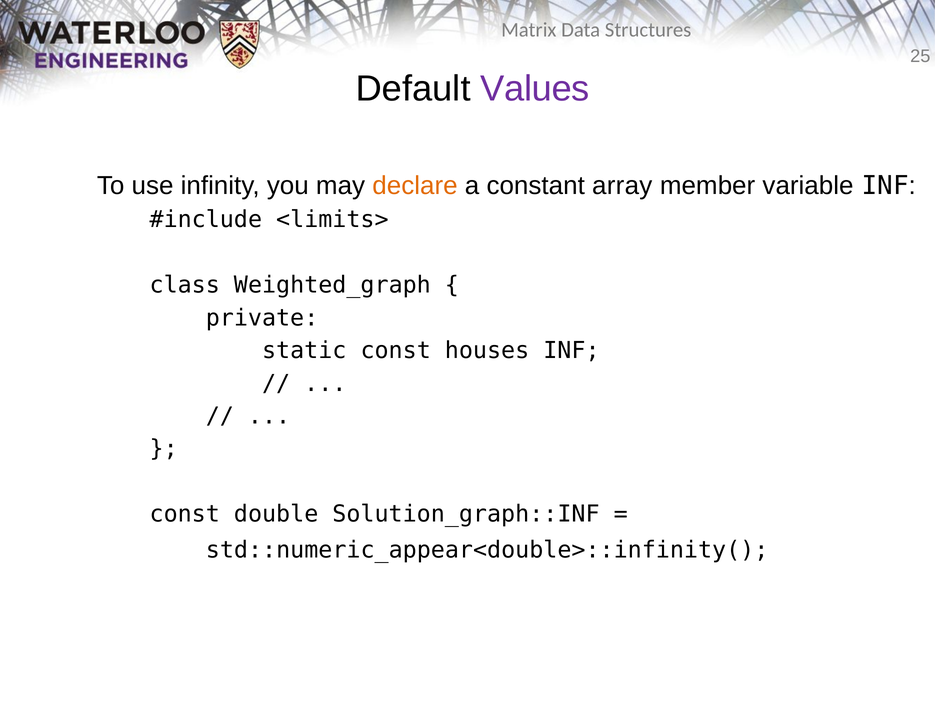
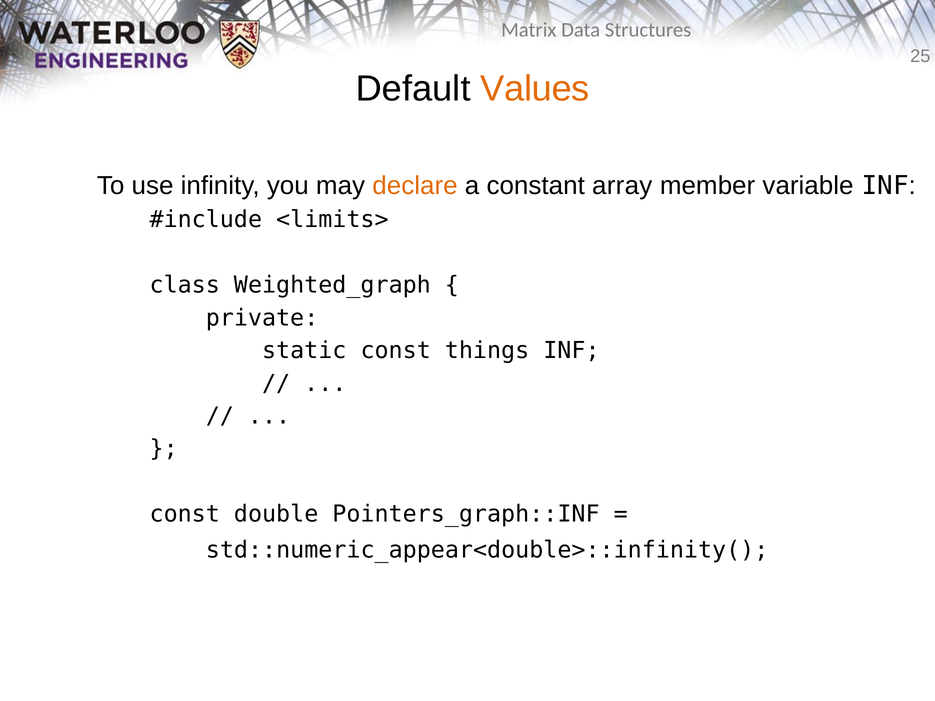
Values colour: purple -> orange
houses: houses -> things
Solution_graph::INF: Solution_graph::INF -> Pointers_graph::INF
